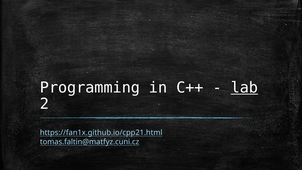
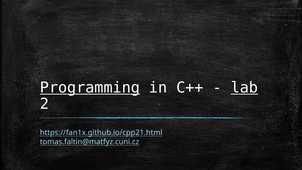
Programming underline: none -> present
